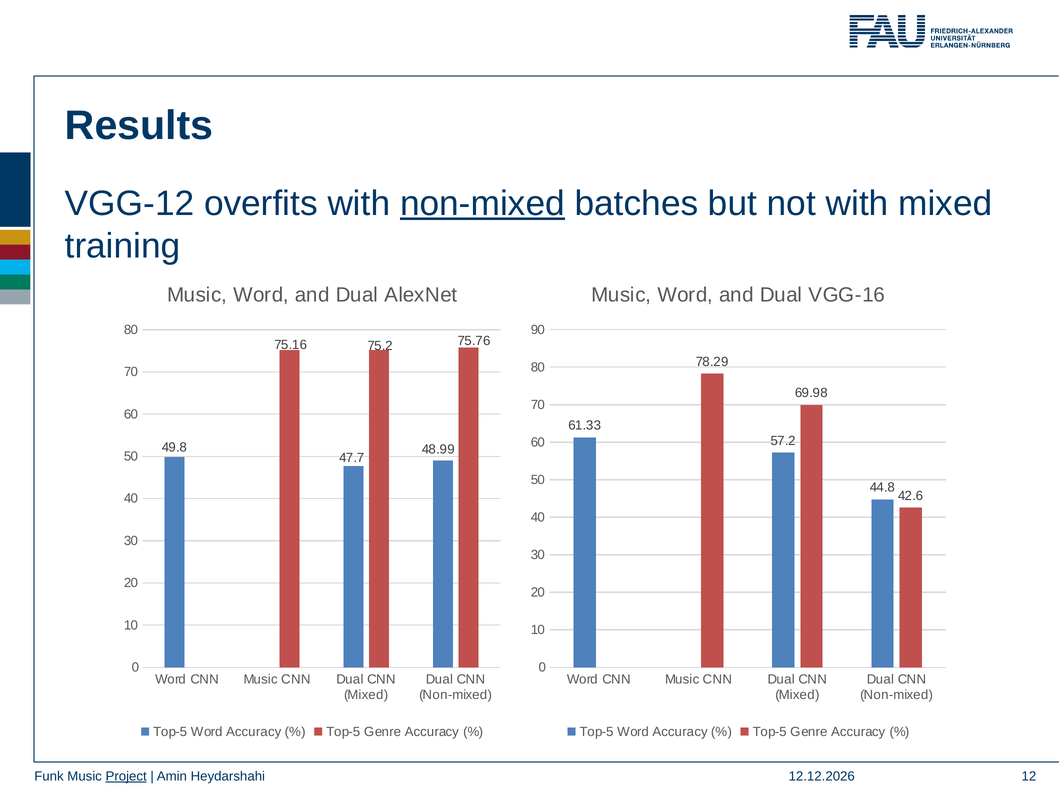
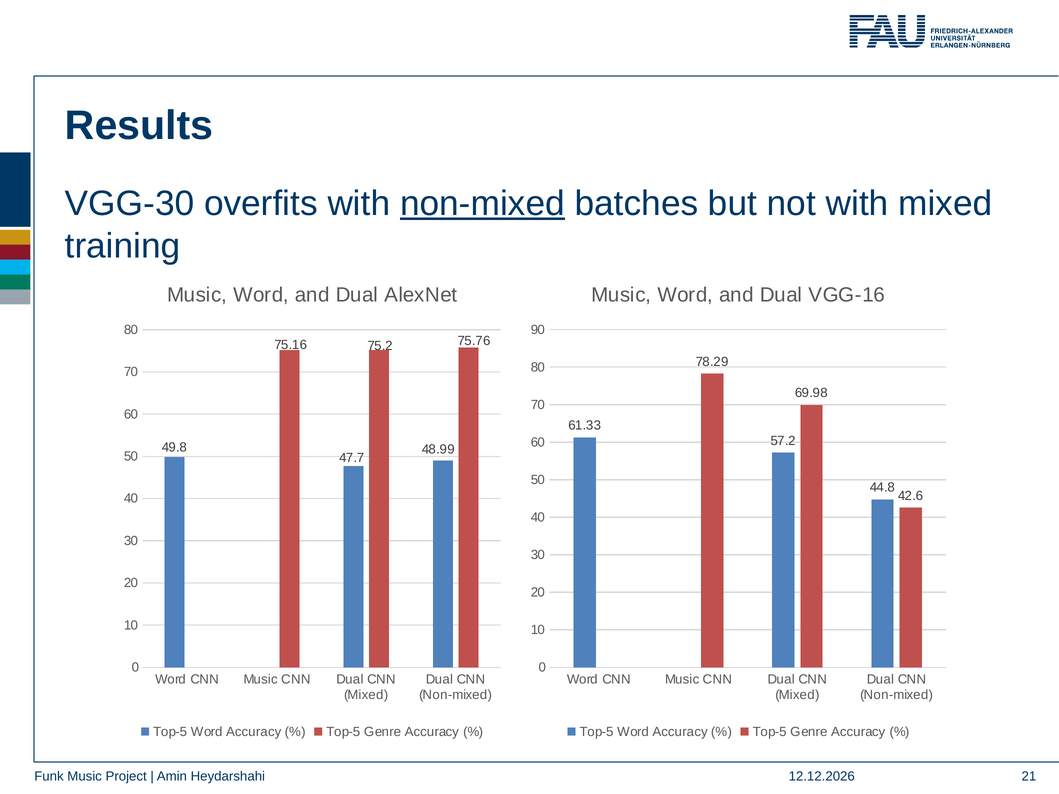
VGG-12: VGG-12 -> VGG-30
Project underline: present -> none
12: 12 -> 21
